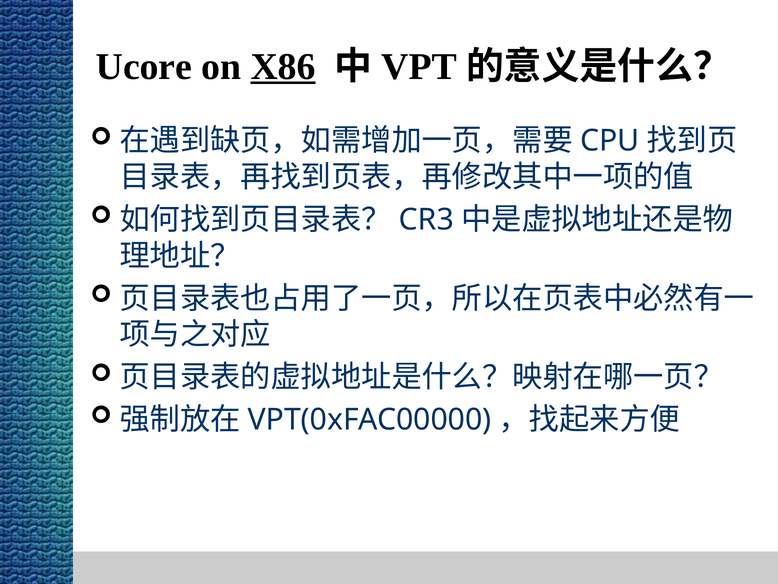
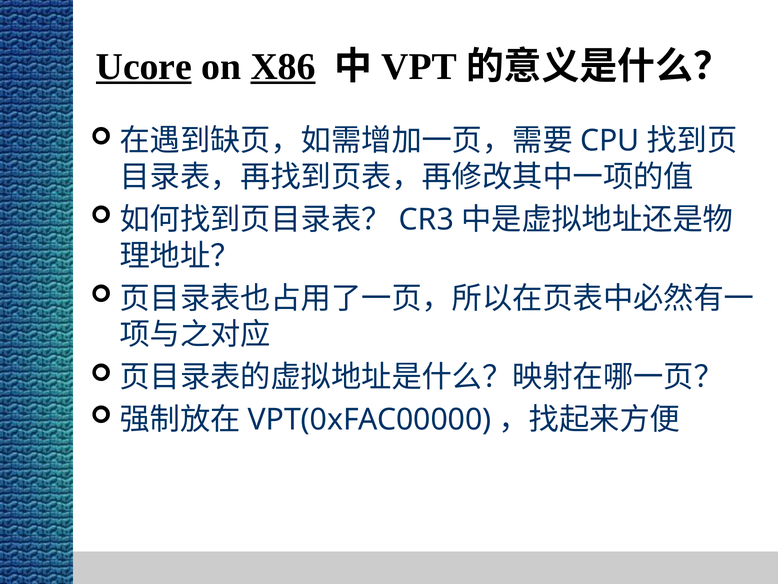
Ucore underline: none -> present
